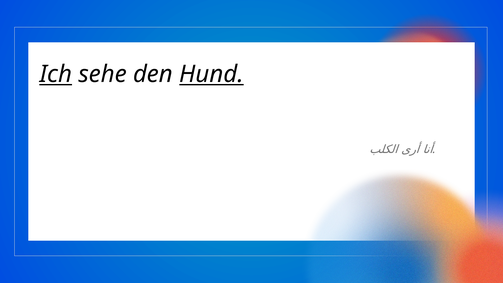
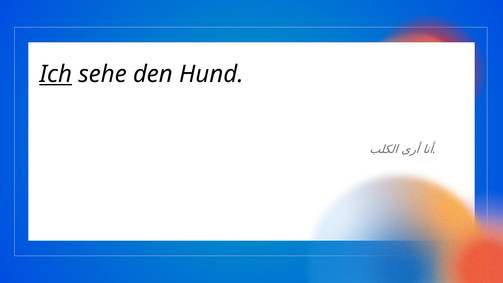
Hund underline: present -> none
